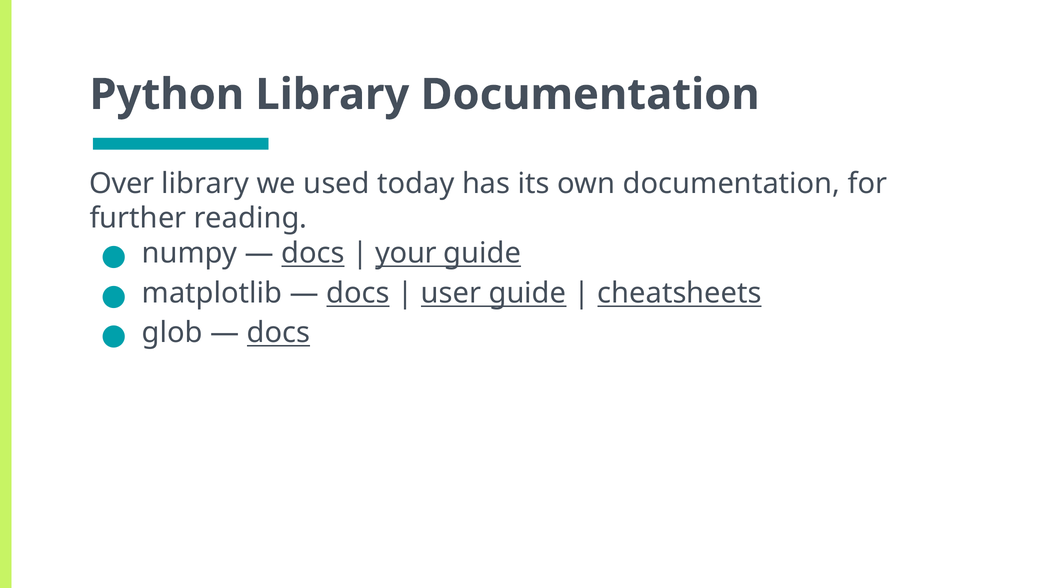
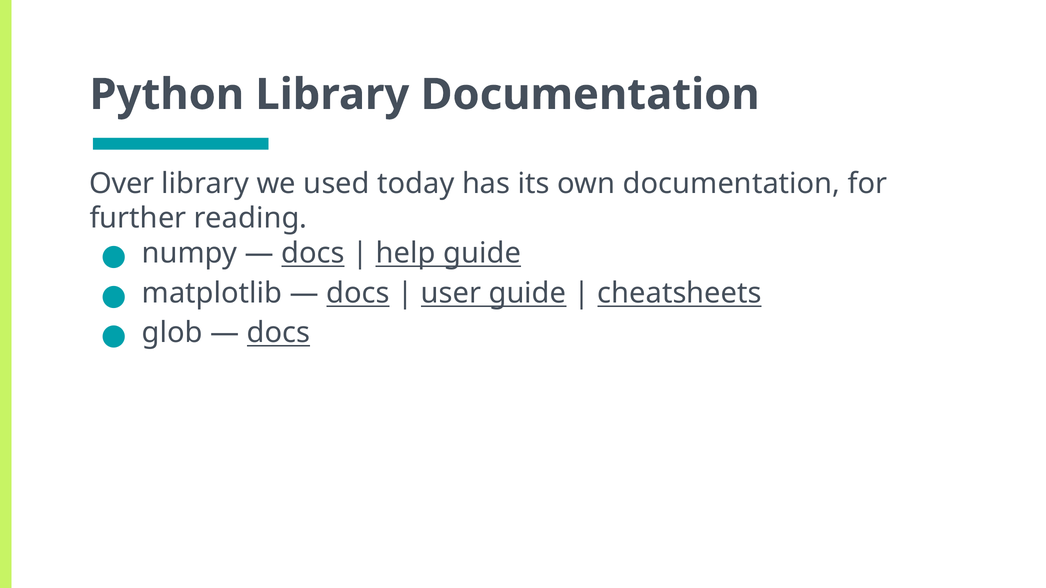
your: your -> help
